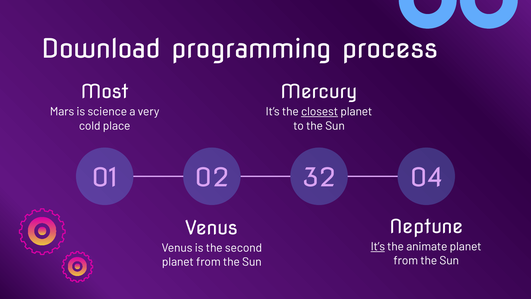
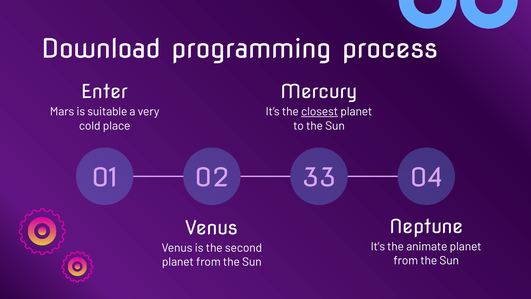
Most: Most -> Enter
science: science -> suitable
32: 32 -> 33
It’s at (378, 246) underline: present -> none
